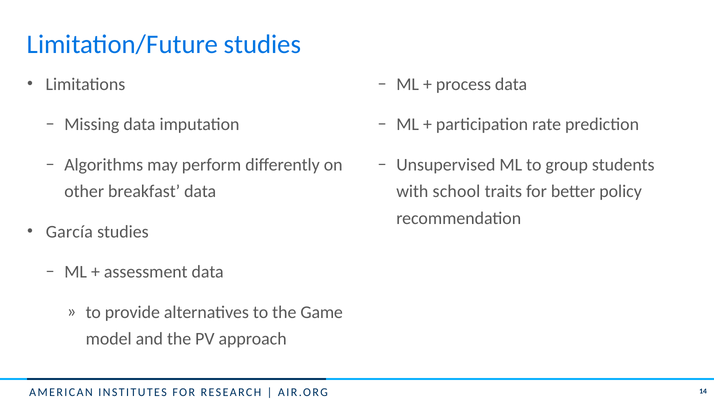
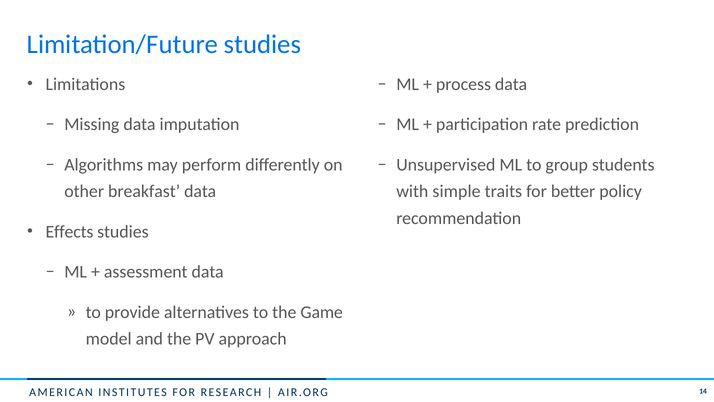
school: school -> simple
García: García -> Effects
